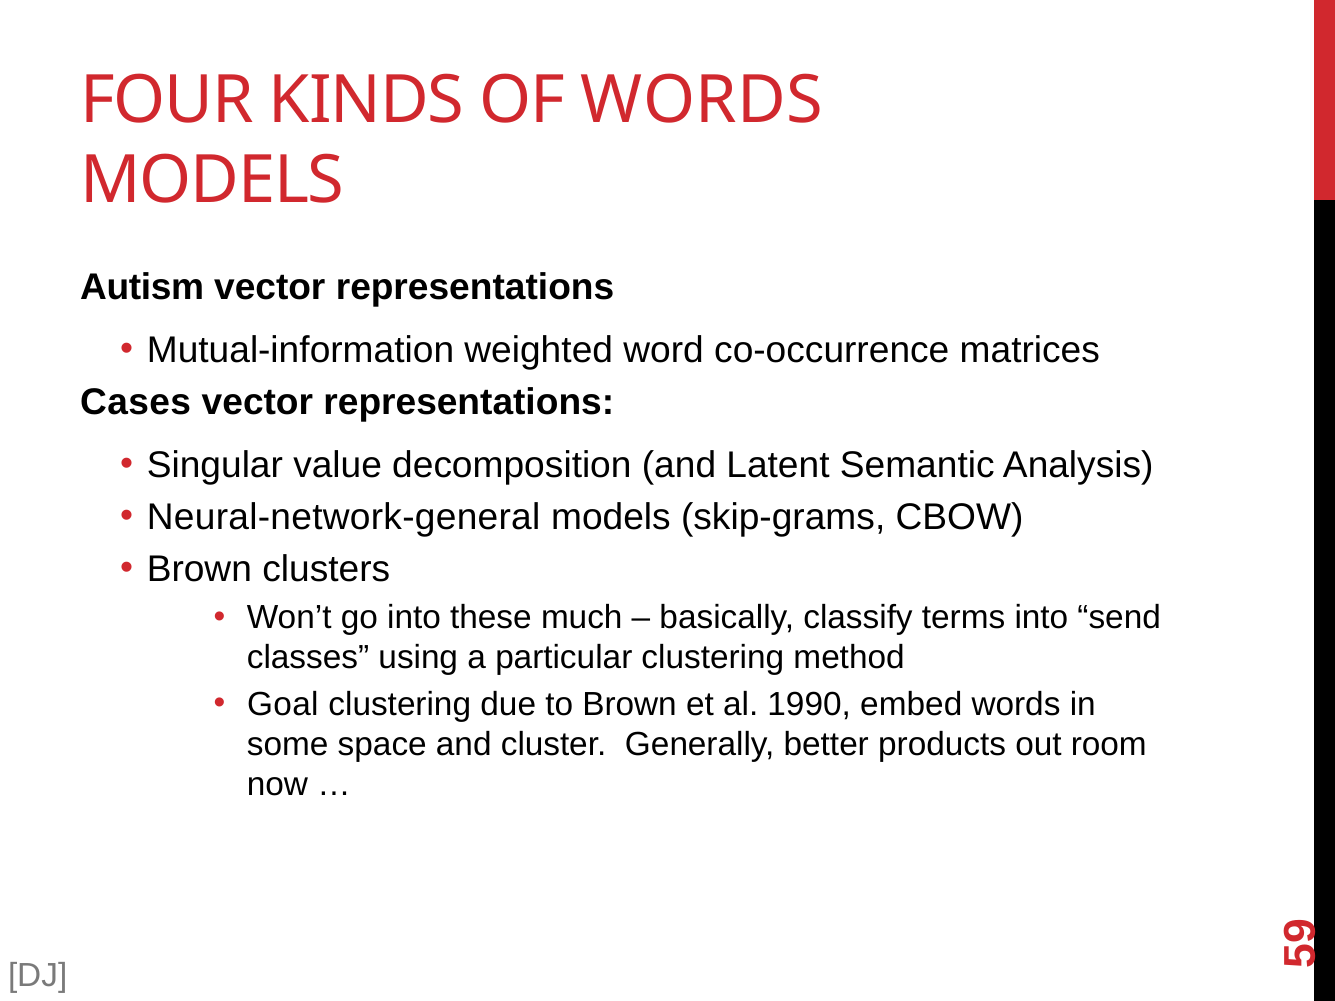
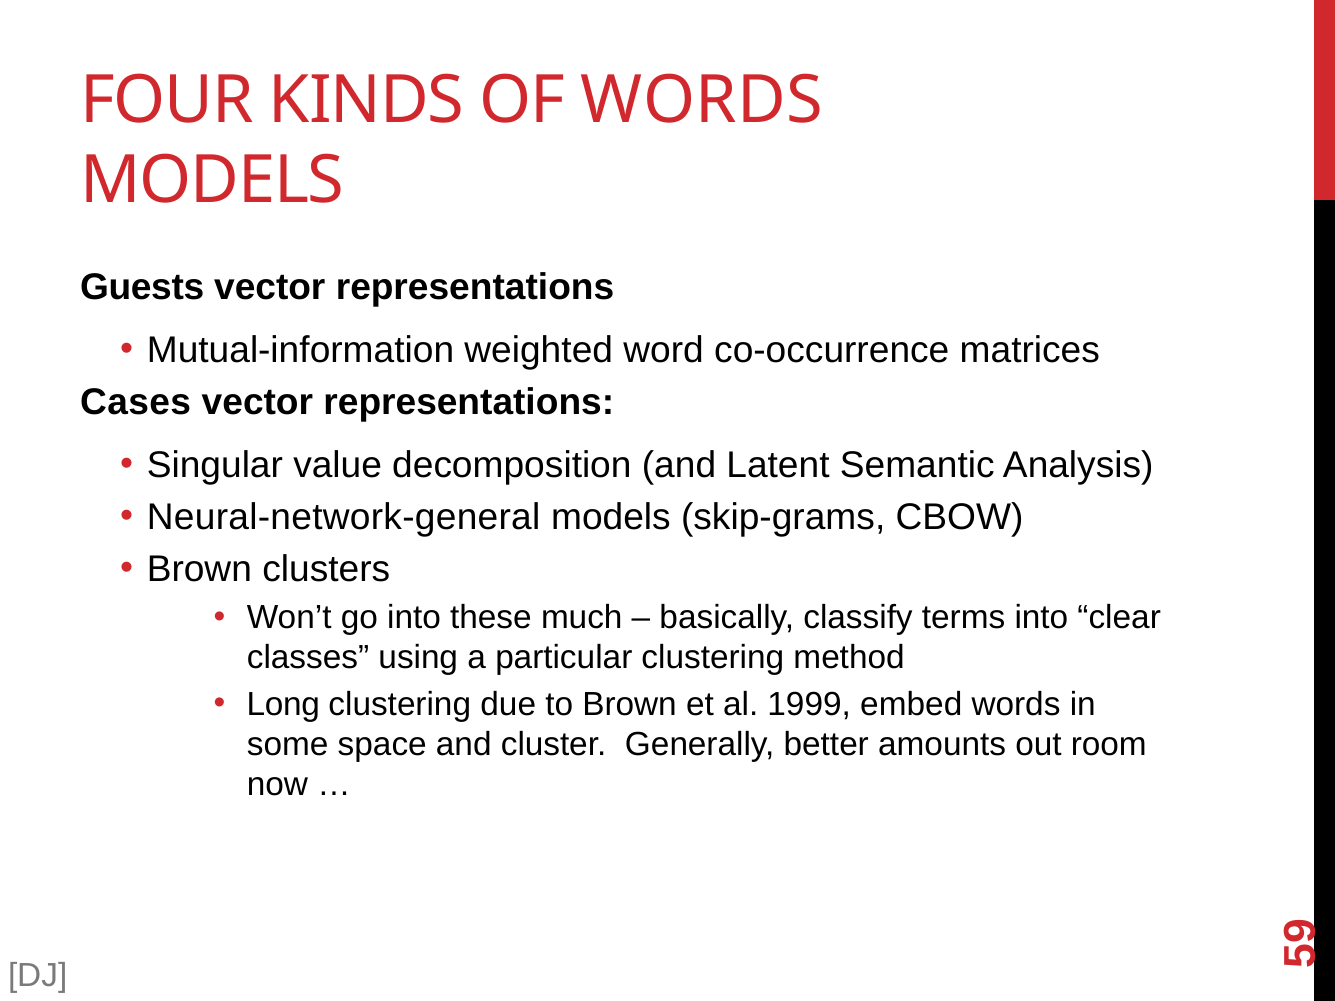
Autism: Autism -> Guests
send: send -> clear
Goal: Goal -> Long
1990: 1990 -> 1999
products: products -> amounts
